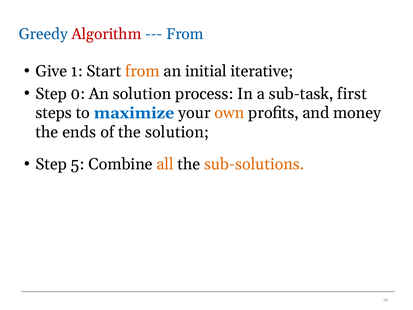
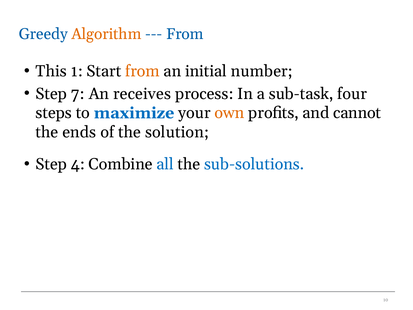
Algorithm colour: red -> orange
Give: Give -> This
iterative: iterative -> number
0: 0 -> 7
An solution: solution -> receives
first: first -> four
money: money -> cannot
5: 5 -> 4
all colour: orange -> blue
sub-solutions colour: orange -> blue
